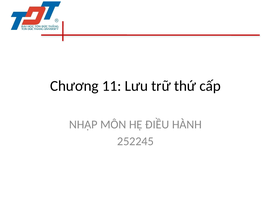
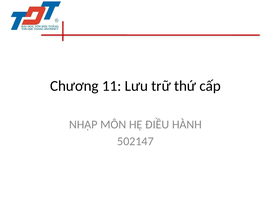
252245: 252245 -> 502147
